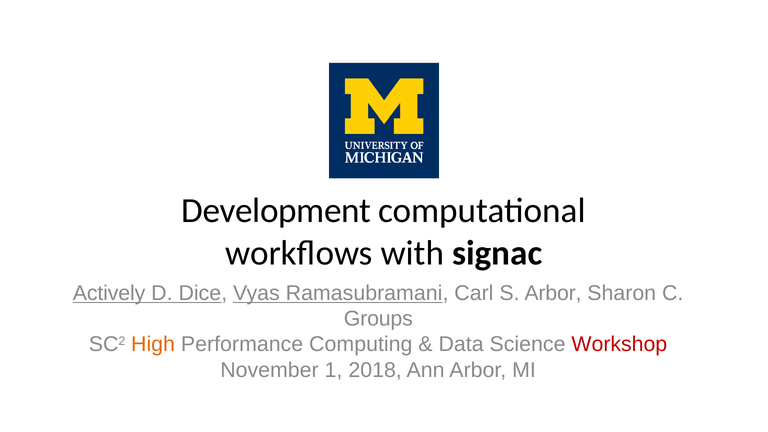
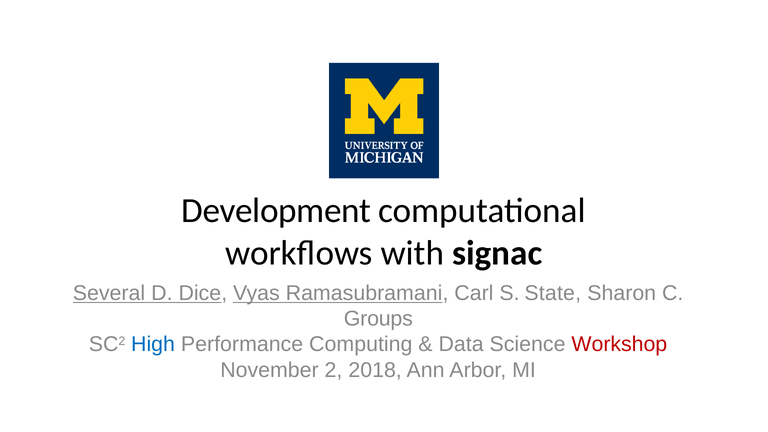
Actively: Actively -> Several
S Arbor: Arbor -> State
High colour: orange -> blue
1: 1 -> 2
